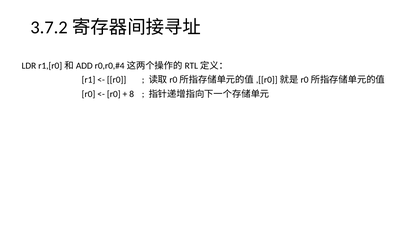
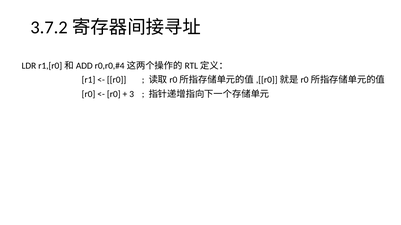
8: 8 -> 3
